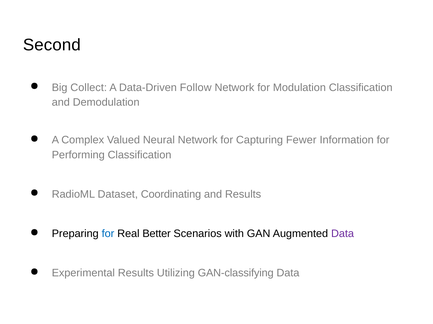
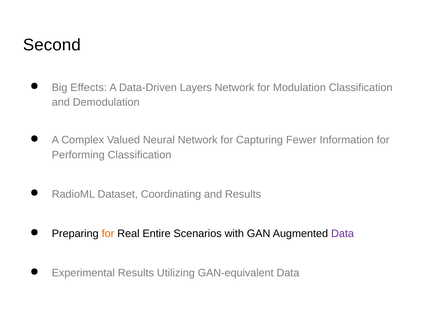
Collect: Collect -> Effects
Follow: Follow -> Layers
for at (108, 234) colour: blue -> orange
Better: Better -> Entire
GAN-classifying: GAN-classifying -> GAN-equivalent
